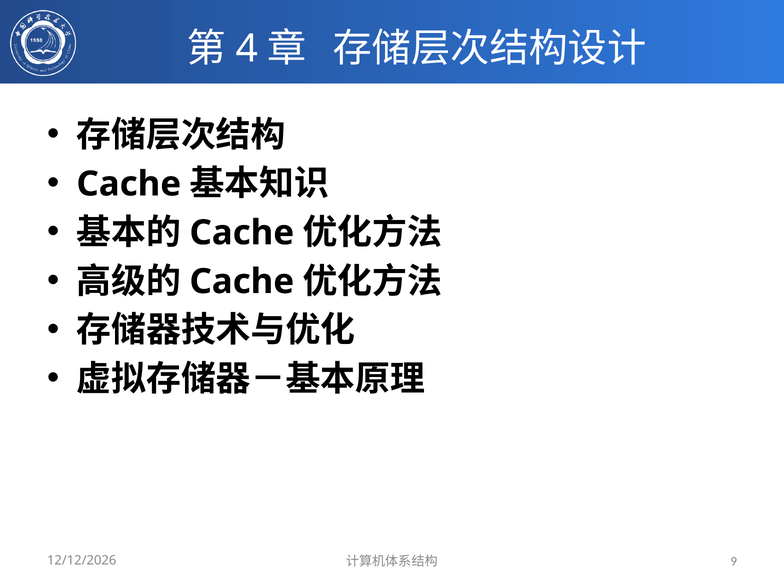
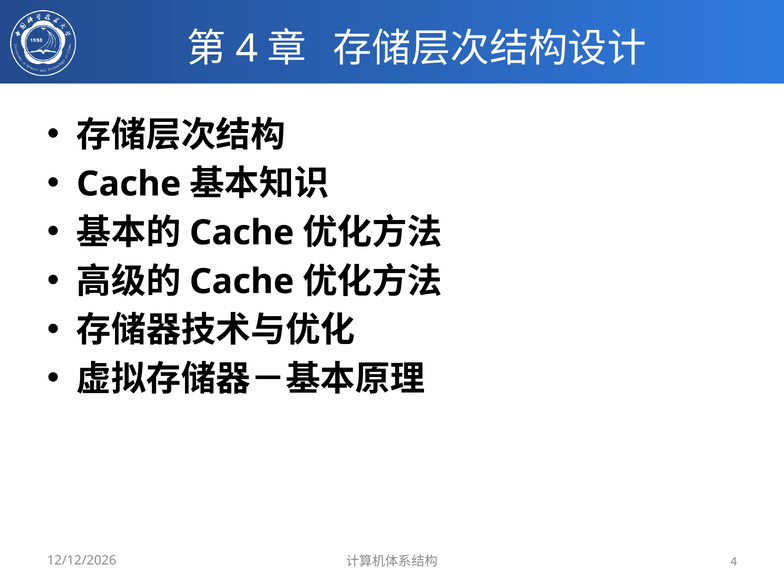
9 at (734, 561): 9 -> 4
